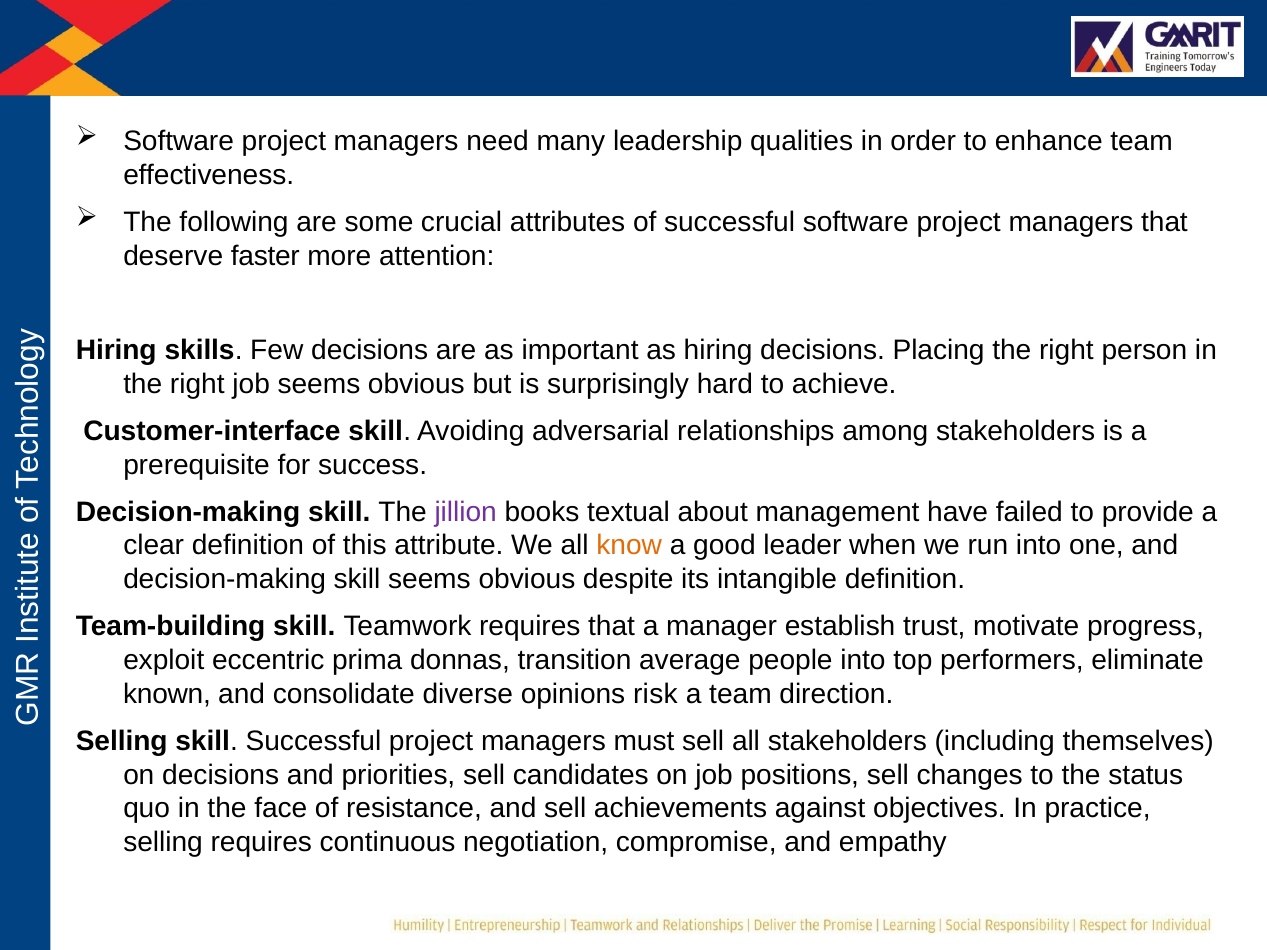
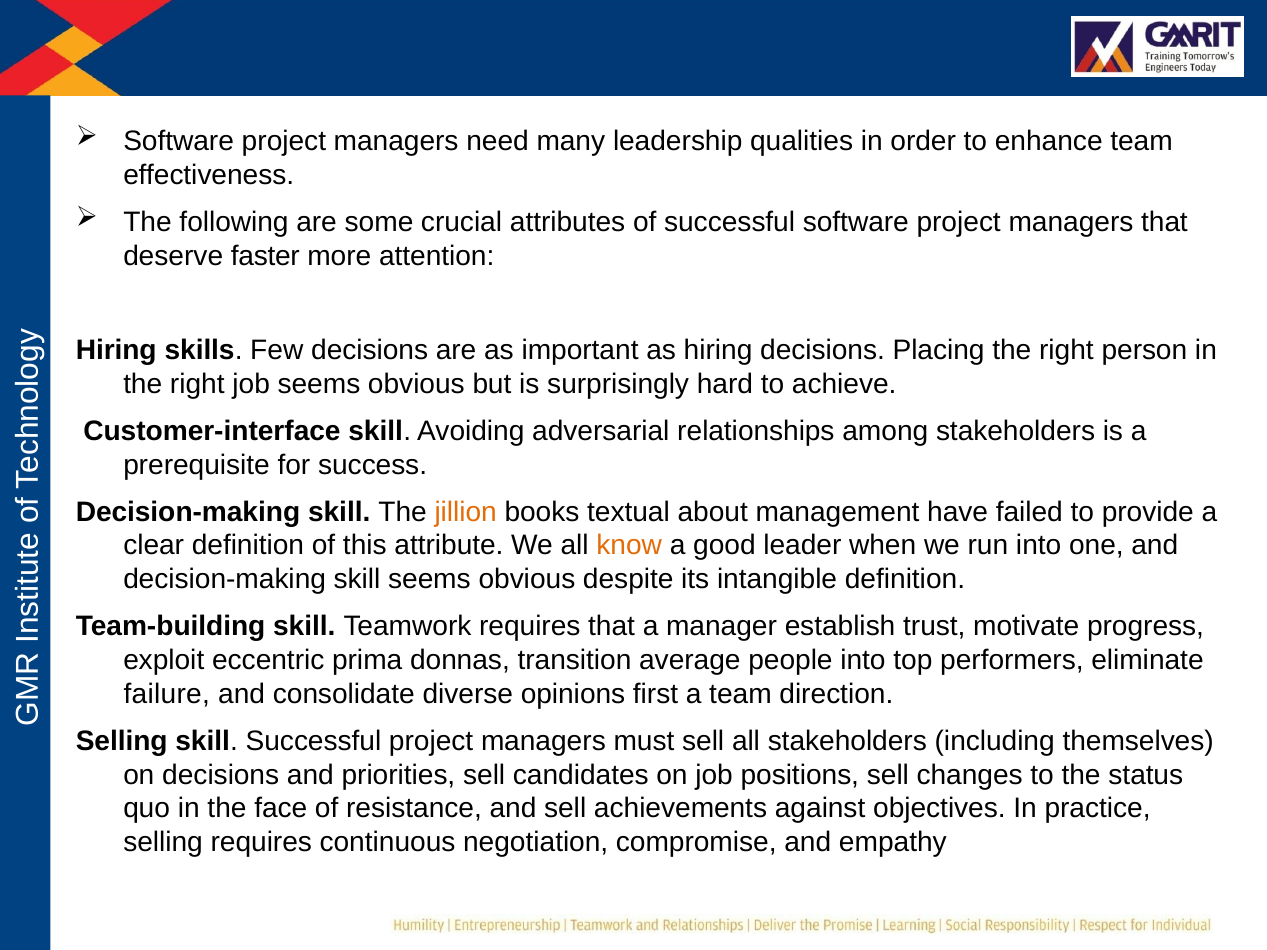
jillion colour: purple -> orange
known: known -> failure
risk: risk -> first
